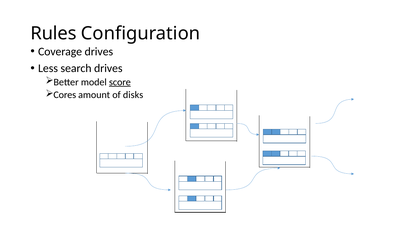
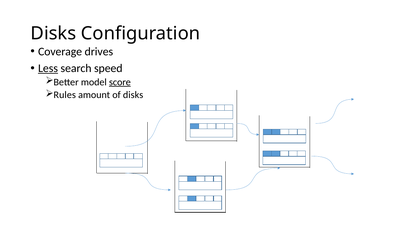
Rules at (53, 34): Rules -> Disks
Less underline: none -> present
search drives: drives -> speed
Cores: Cores -> Rules
